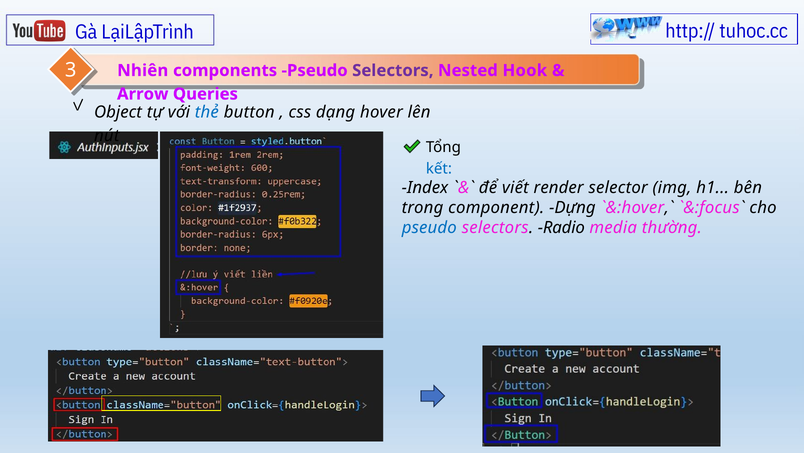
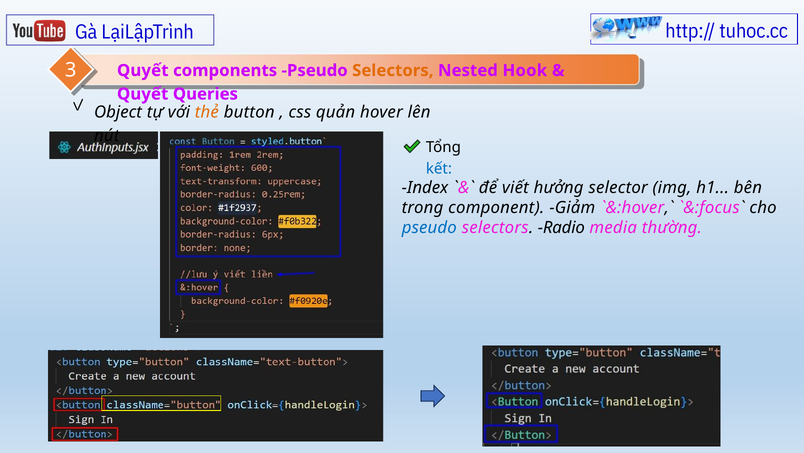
Nhiên at (143, 70): Nhiên -> Quyết
Selectors at (393, 70) colour: purple -> orange
Arrow at (143, 94): Arrow -> Quyết
thẻ colour: blue -> orange
dạng: dạng -> quản
render: render -> hưởng
Dựng: Dựng -> Giảm
